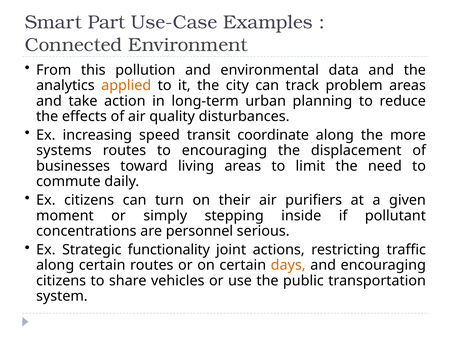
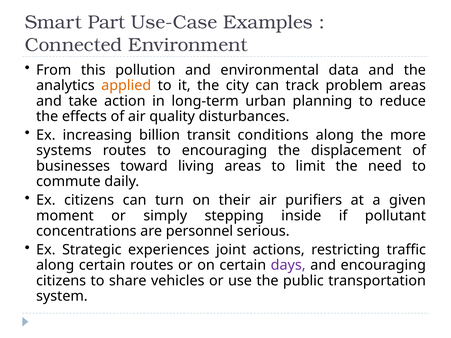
speed: speed -> billion
coordinate: coordinate -> conditions
functionality: functionality -> experiences
days colour: orange -> purple
